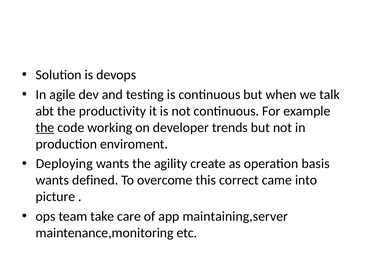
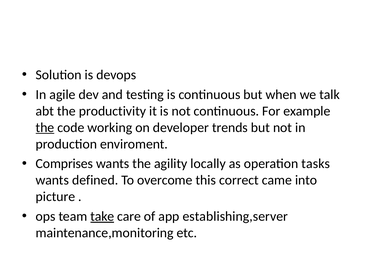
Deploying: Deploying -> Comprises
create: create -> locally
basis: basis -> tasks
take underline: none -> present
maintaining,server: maintaining,server -> establishing,server
